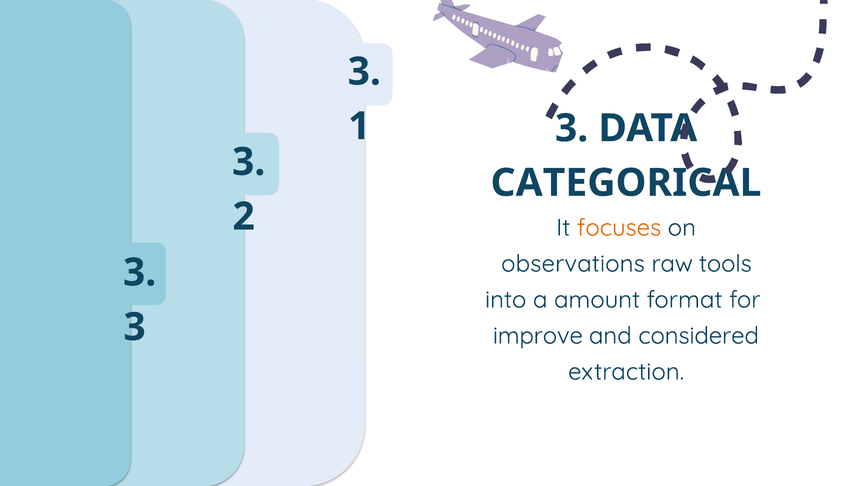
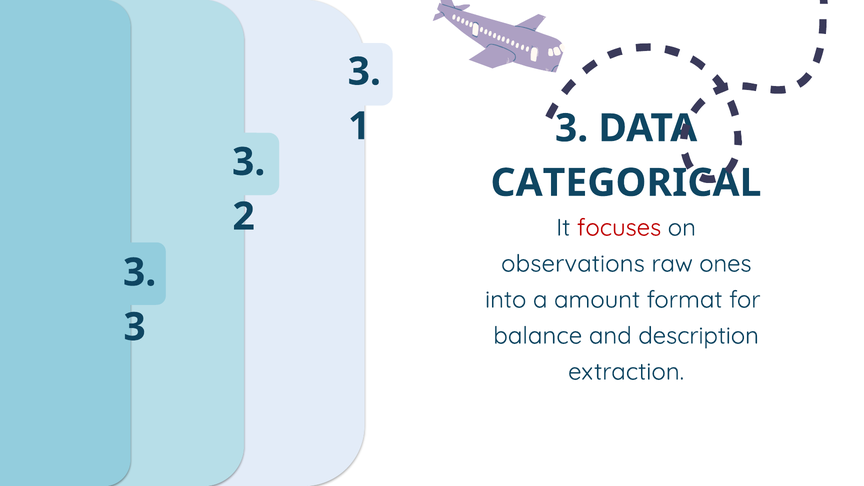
focuses colour: orange -> red
tools: tools -> ones
improve: improve -> balance
considered: considered -> description
